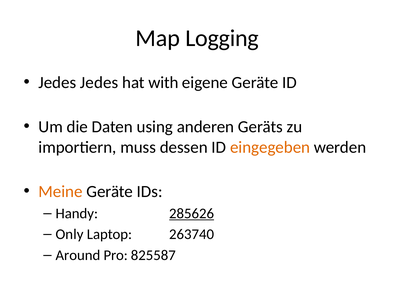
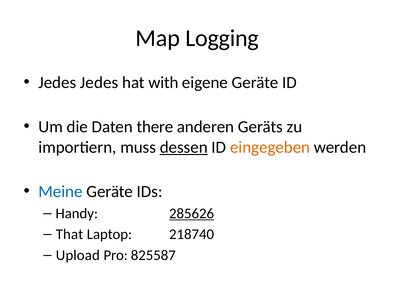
using: using -> there
dessen underline: none -> present
Meine colour: orange -> blue
Only: Only -> That
263740: 263740 -> 218740
Around: Around -> Upload
